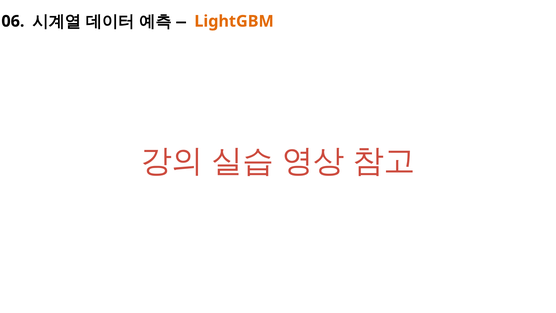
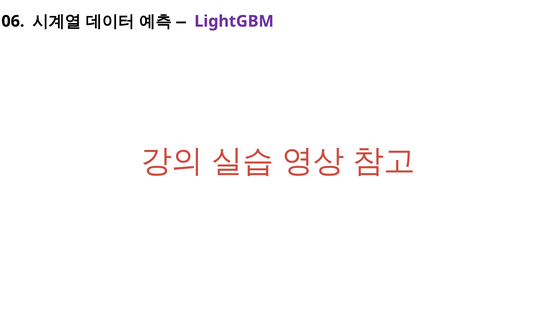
LightGBM colour: orange -> purple
